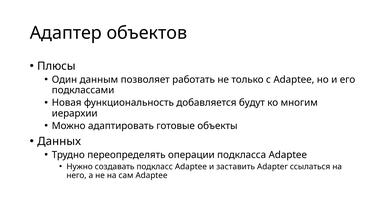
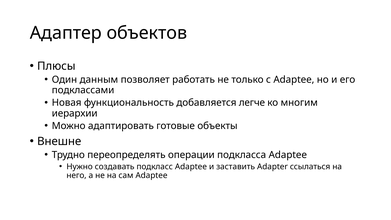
будут: будут -> легче
Данных: Данных -> Внешне
